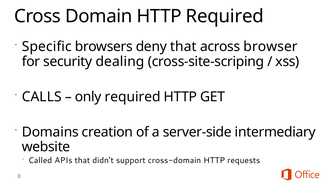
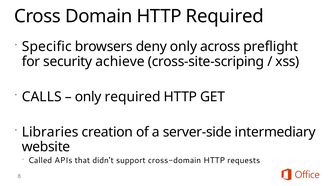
deny that: that -> only
browser: browser -> preflight
dealing: dealing -> achieve
Domains: Domains -> Libraries
